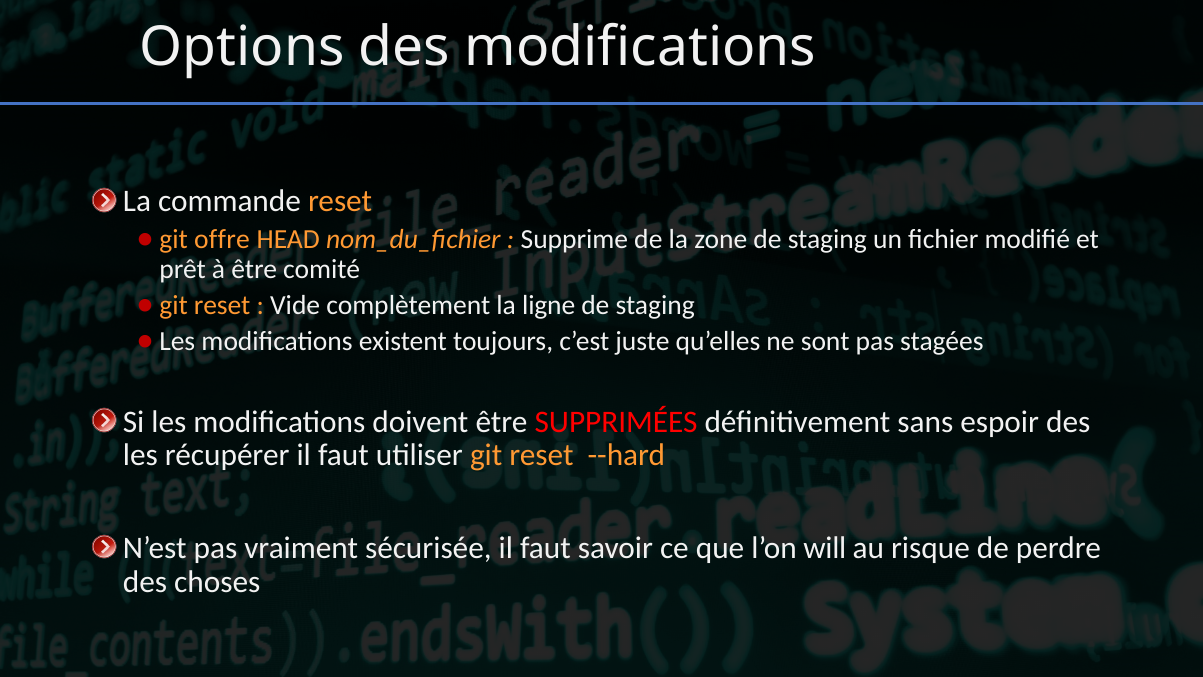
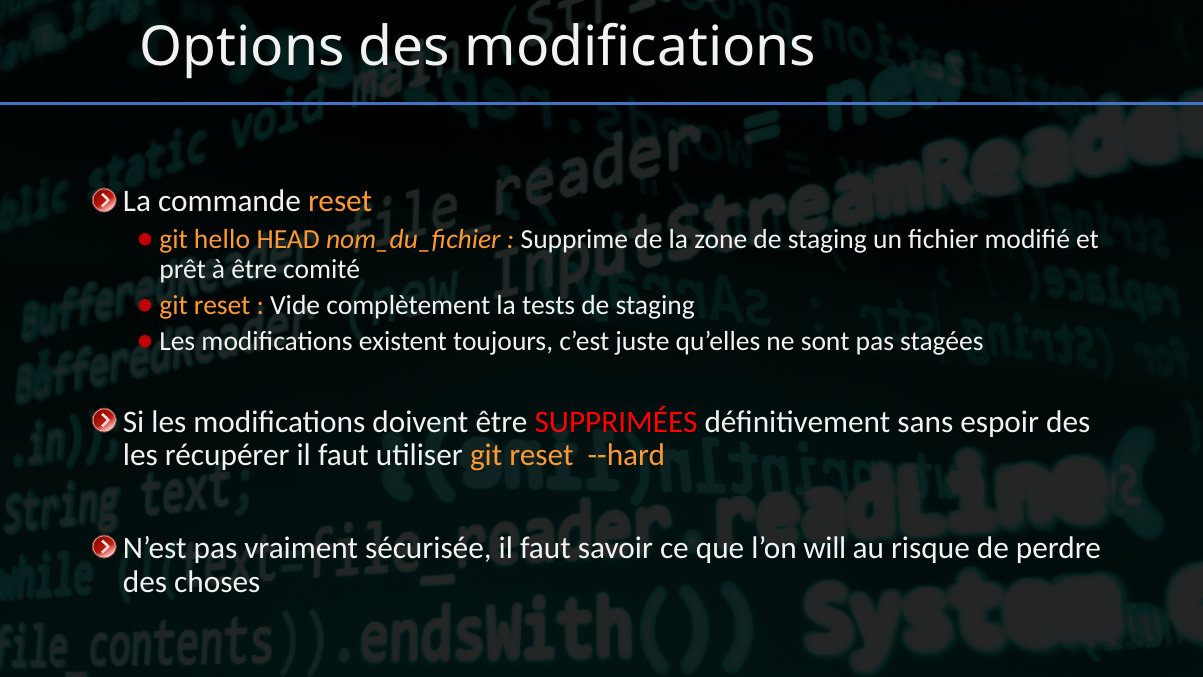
offre: offre -> hello
ligne: ligne -> tests
